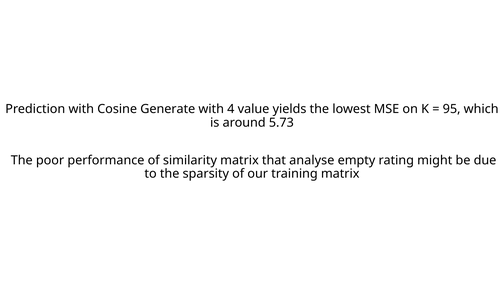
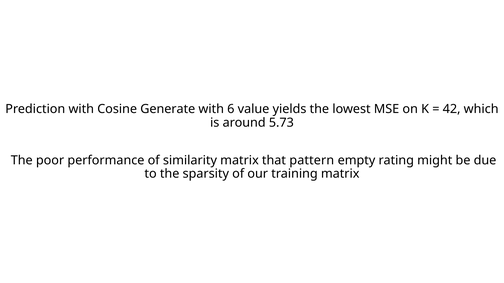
4: 4 -> 6
95: 95 -> 42
analyse: analyse -> pattern
